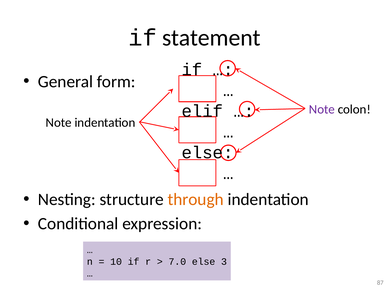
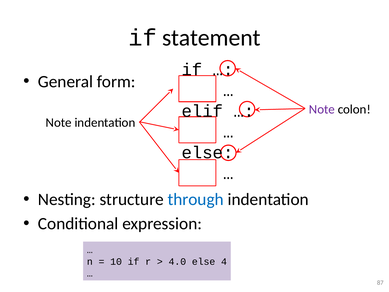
through colour: orange -> blue
7.0: 7.0 -> 4.0
3: 3 -> 4
